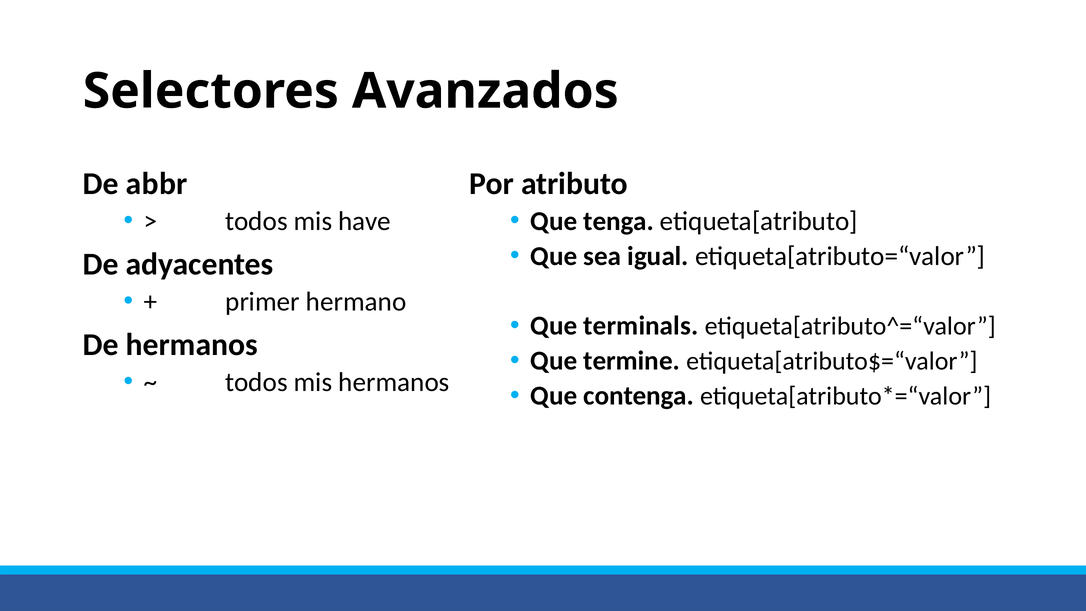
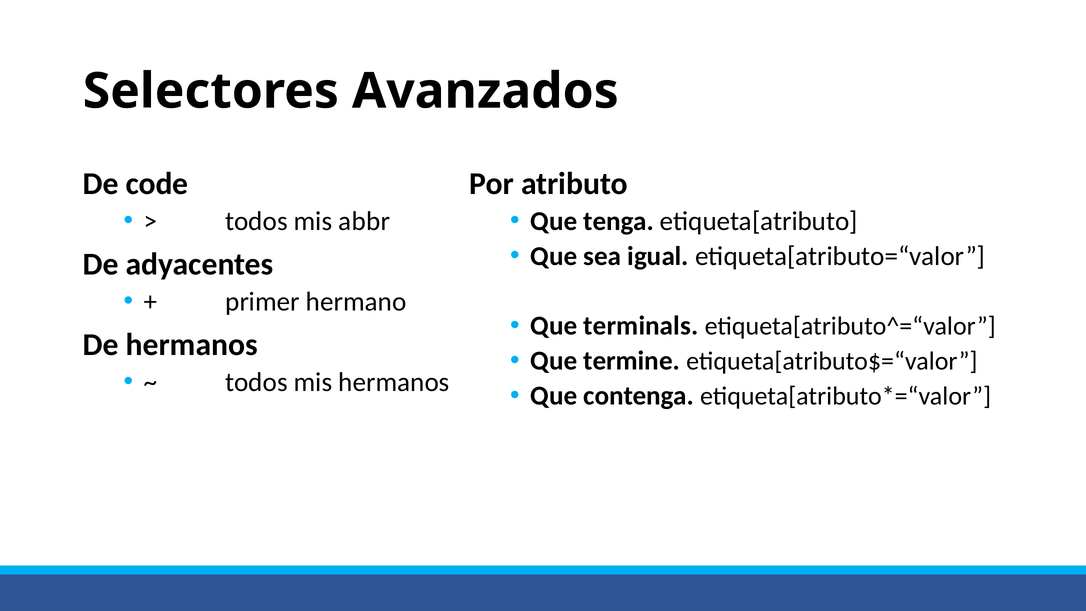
abbr: abbr -> code
have: have -> abbr
